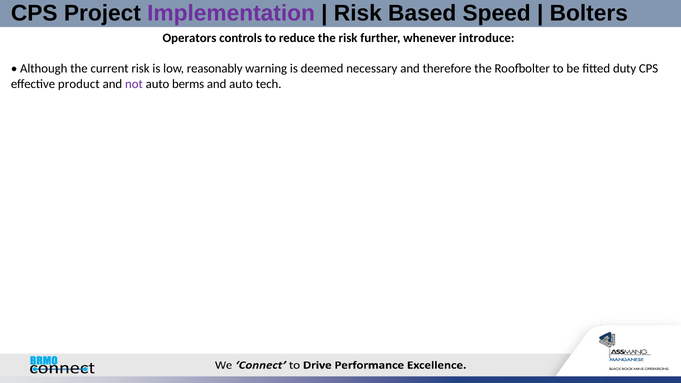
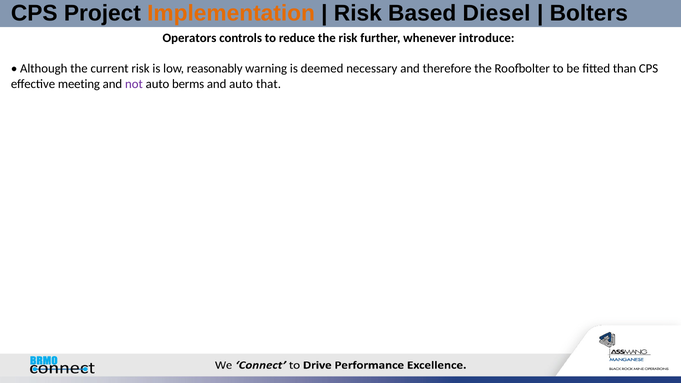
Implementation colour: purple -> orange
Speed: Speed -> Diesel
duty: duty -> than
product: product -> meeting
tech: tech -> that
